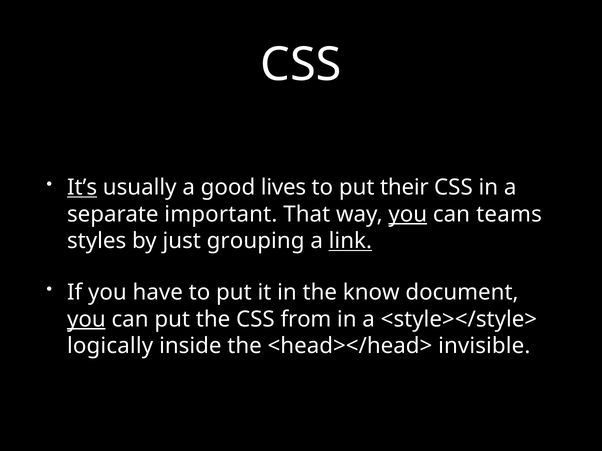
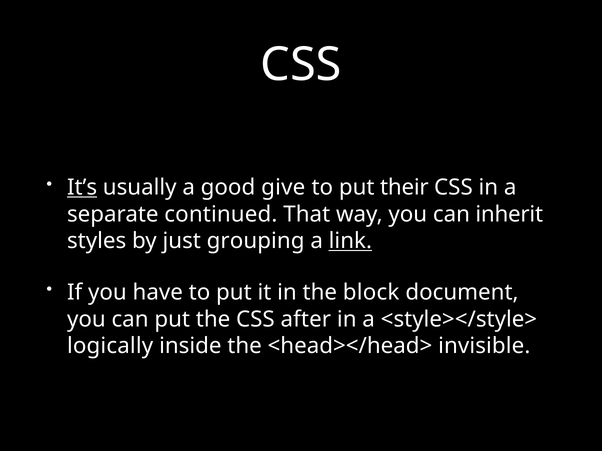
lives: lives -> give
important: important -> continued
you at (408, 214) underline: present -> none
teams: teams -> inherit
know: know -> block
you at (86, 320) underline: present -> none
from: from -> after
